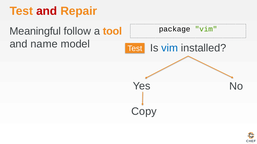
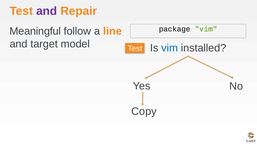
and at (47, 11) colour: red -> purple
tool: tool -> line
name: name -> target
